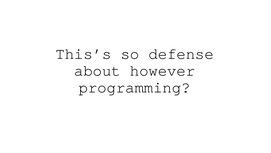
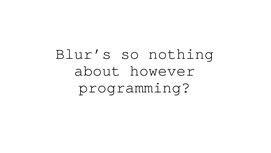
This’s: This’s -> Blur’s
defense: defense -> nothing
